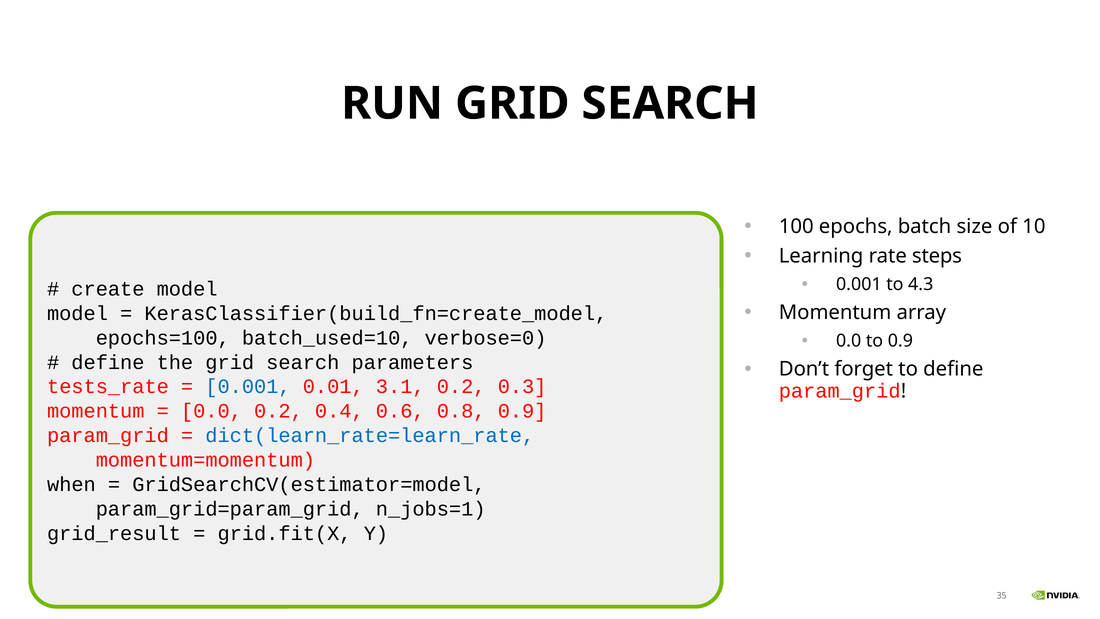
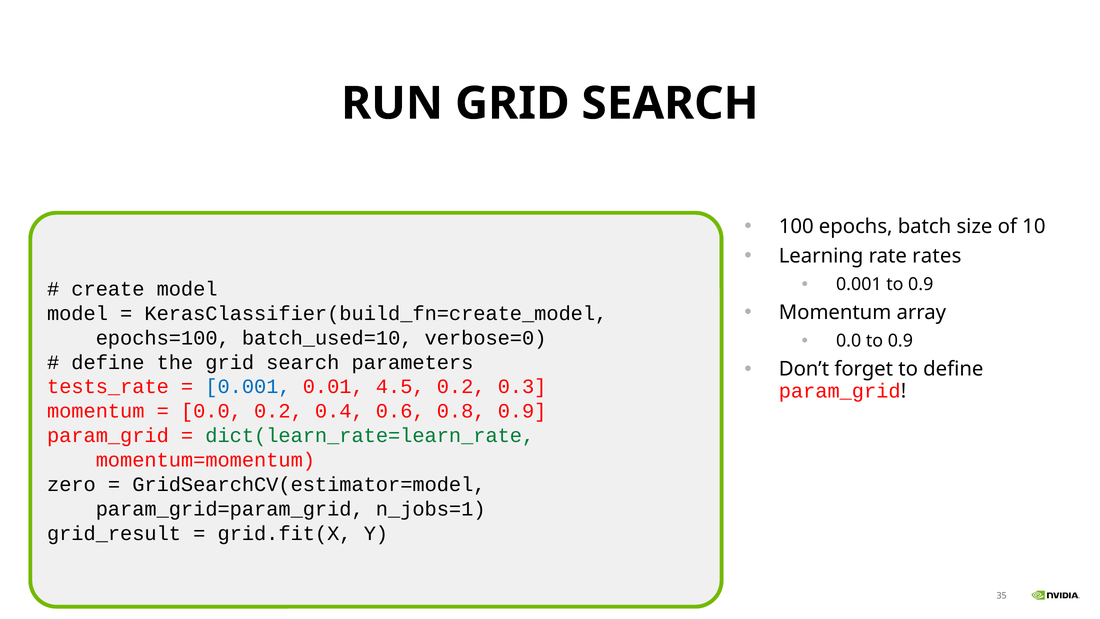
steps: steps -> rates
0.001 to 4.3: 4.3 -> 0.9
3.1: 3.1 -> 4.5
dict(learn_rate=learn_rate colour: blue -> green
when: when -> zero
